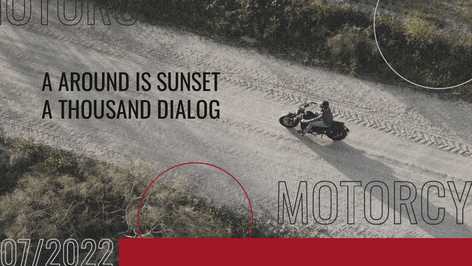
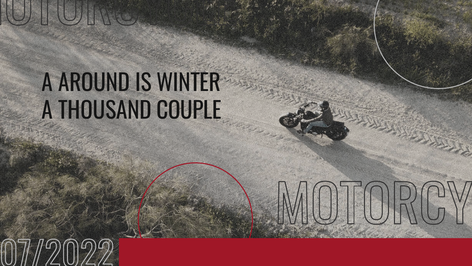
SUNSET: SUNSET -> WINTER
DIALOG: DIALOG -> COUPLE
